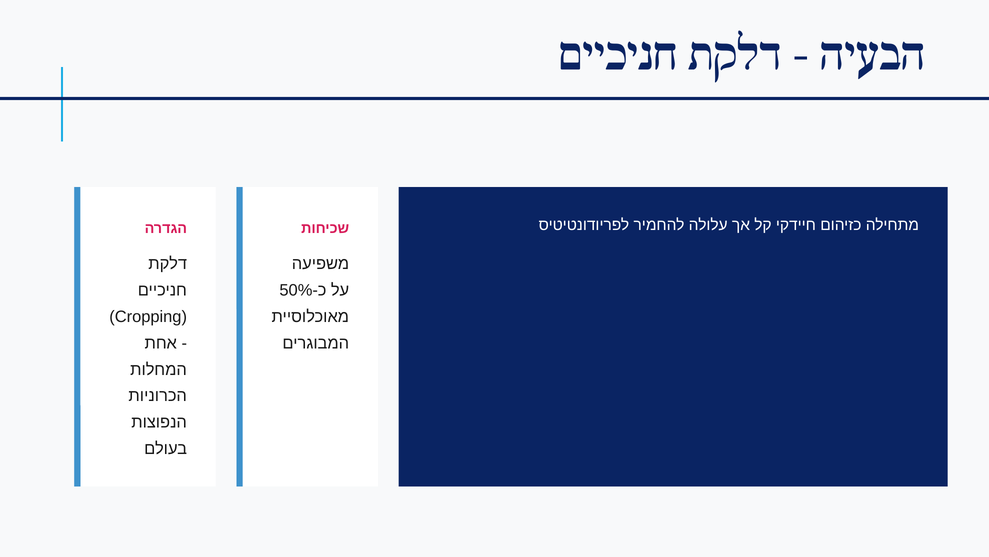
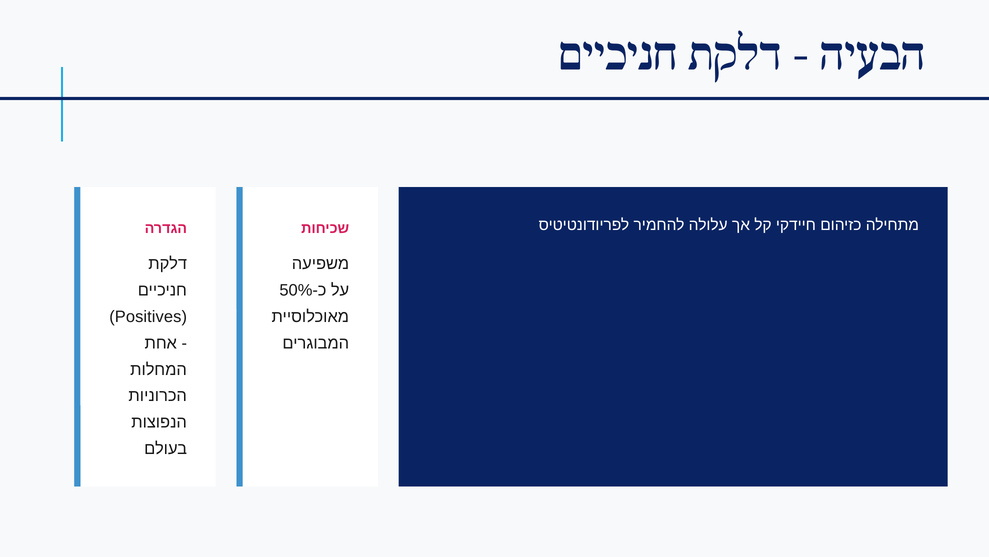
Cropping: Cropping -> Positives
